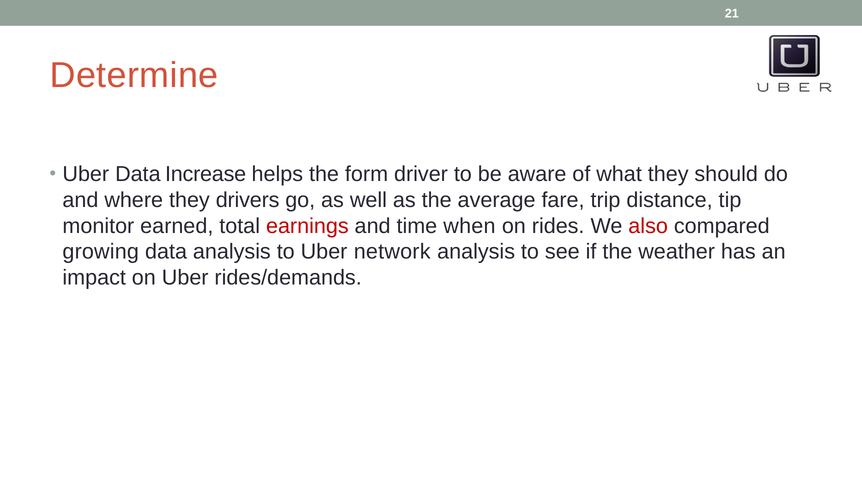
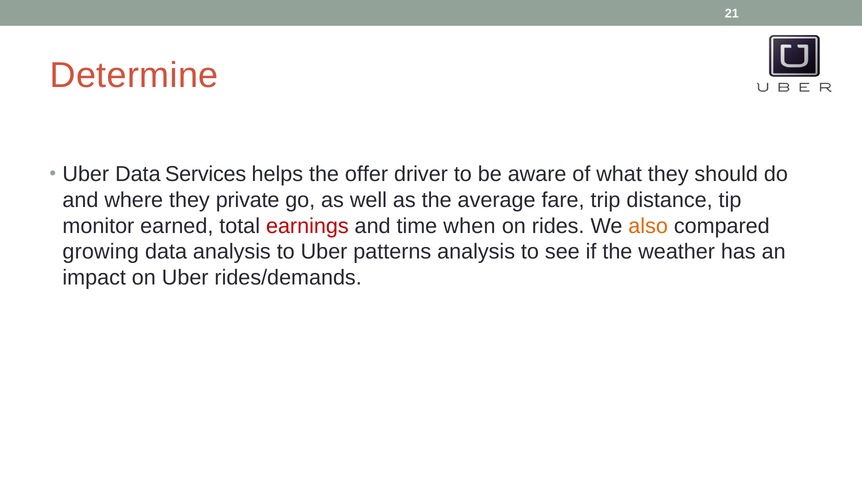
Increase: Increase -> Services
form: form -> offer
drivers: drivers -> private
also colour: red -> orange
network: network -> patterns
